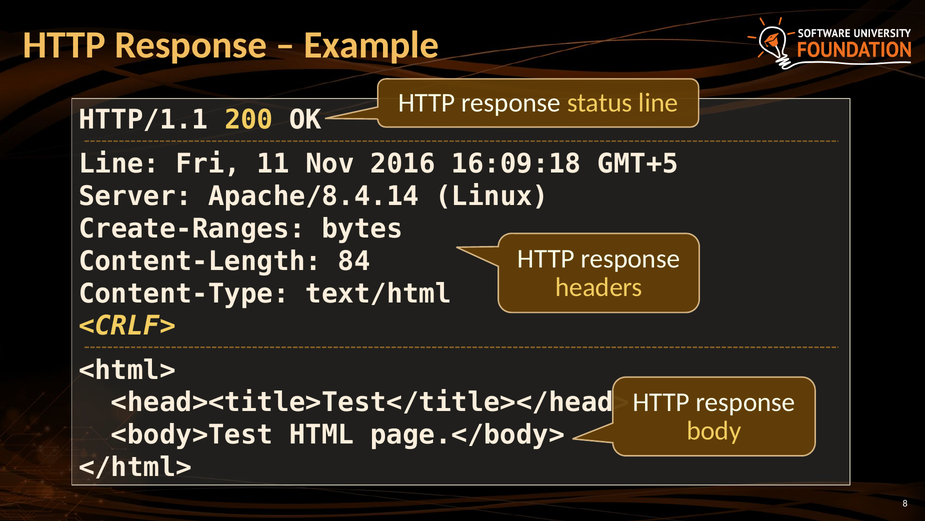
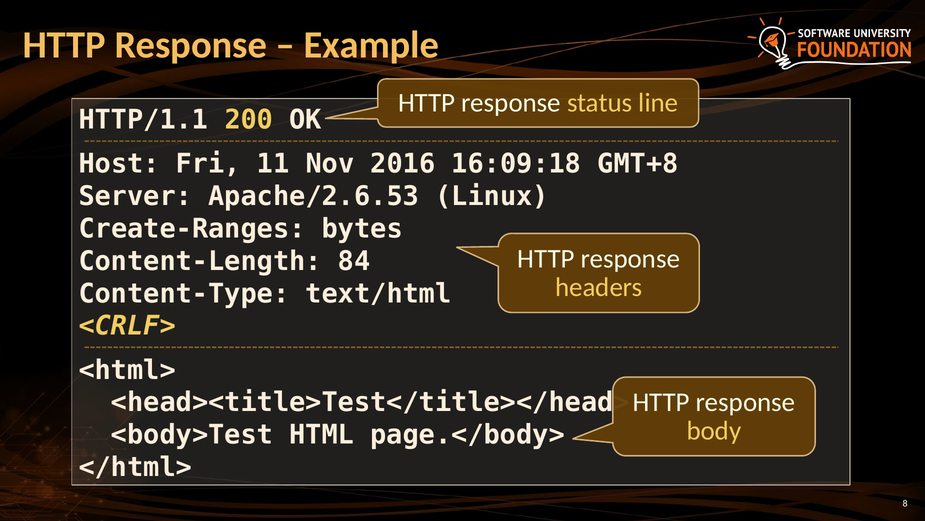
Line at (119, 164): Line -> Host
GMT+5: GMT+5 -> GMT+8
Apache/8.4.14: Apache/8.4.14 -> Apache/2.6.53
